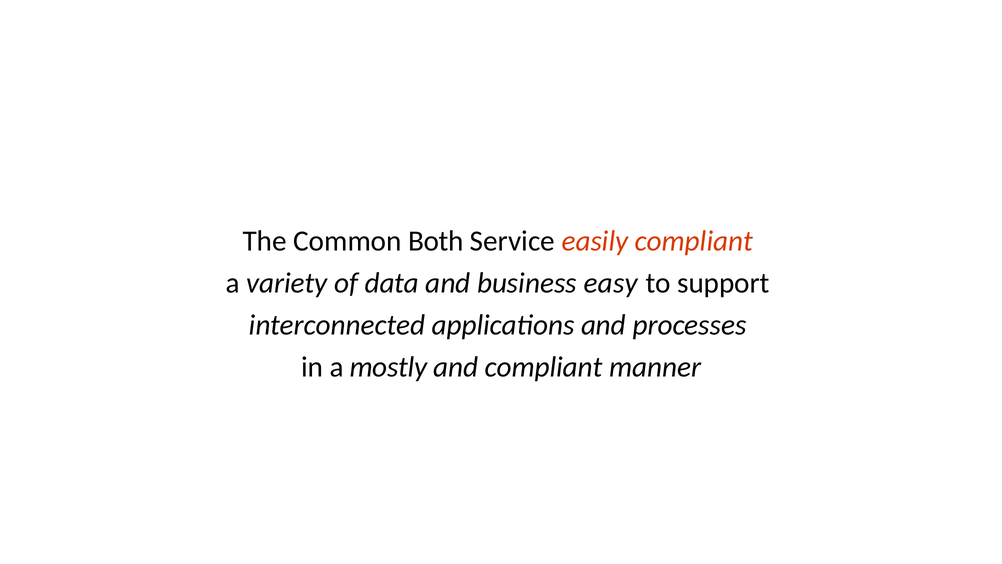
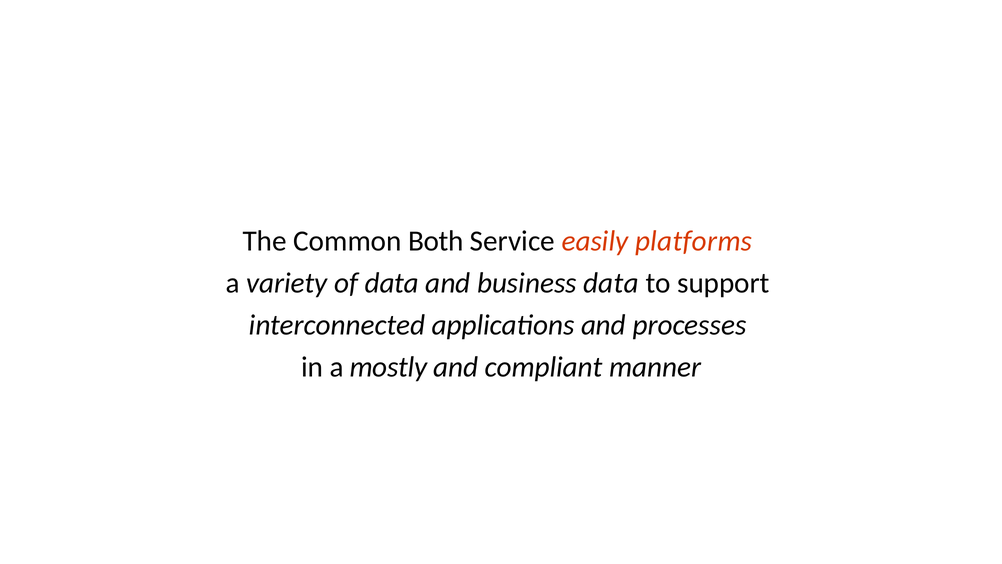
easily compliant: compliant -> platforms
business easy: easy -> data
